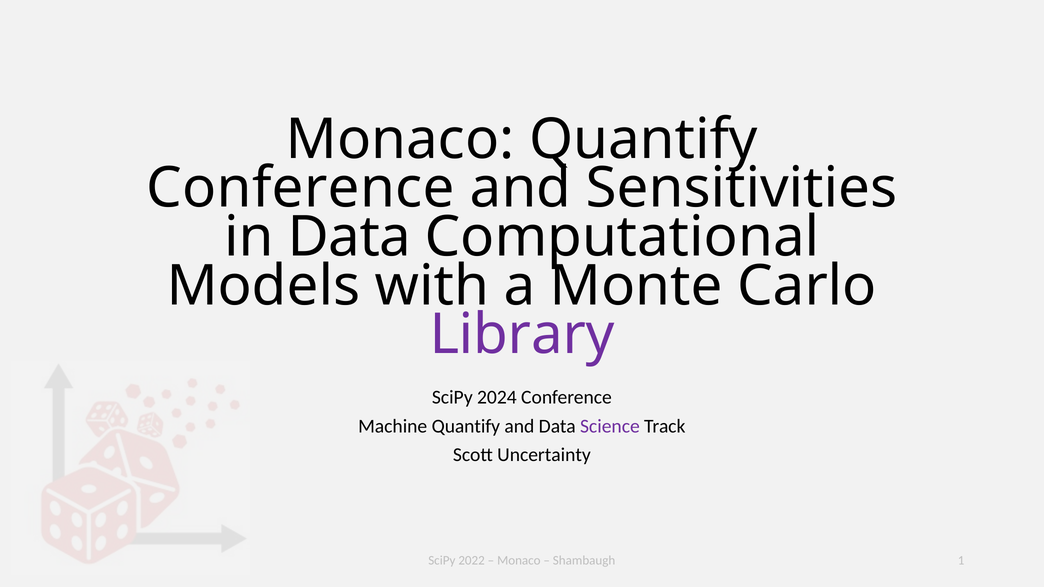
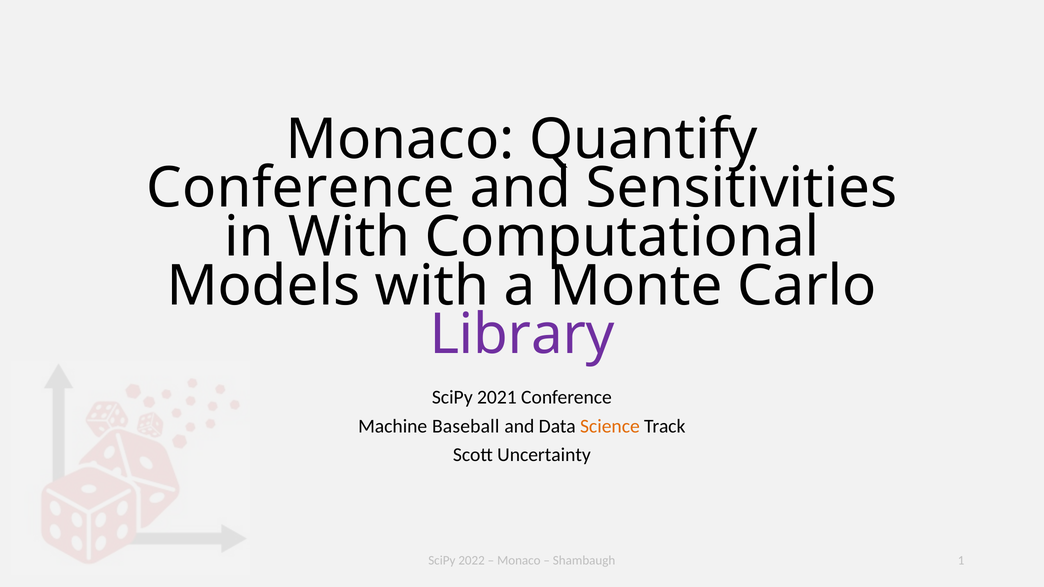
in Data: Data -> With
2024: 2024 -> 2021
Machine Quantify: Quantify -> Baseball
Science colour: purple -> orange
